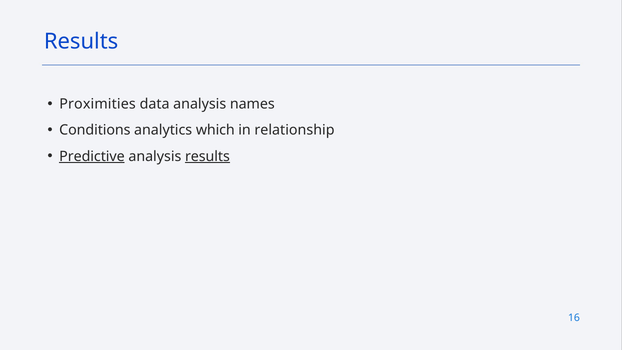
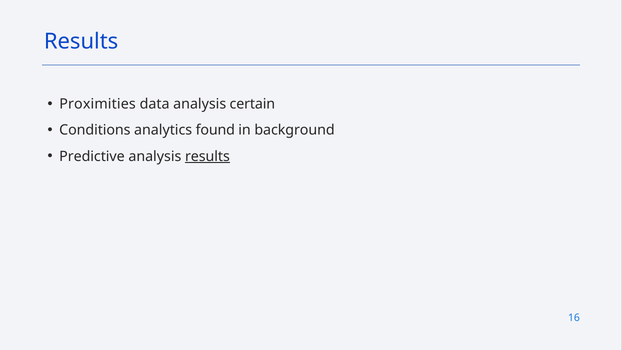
names: names -> certain
which: which -> found
relationship: relationship -> background
Predictive underline: present -> none
